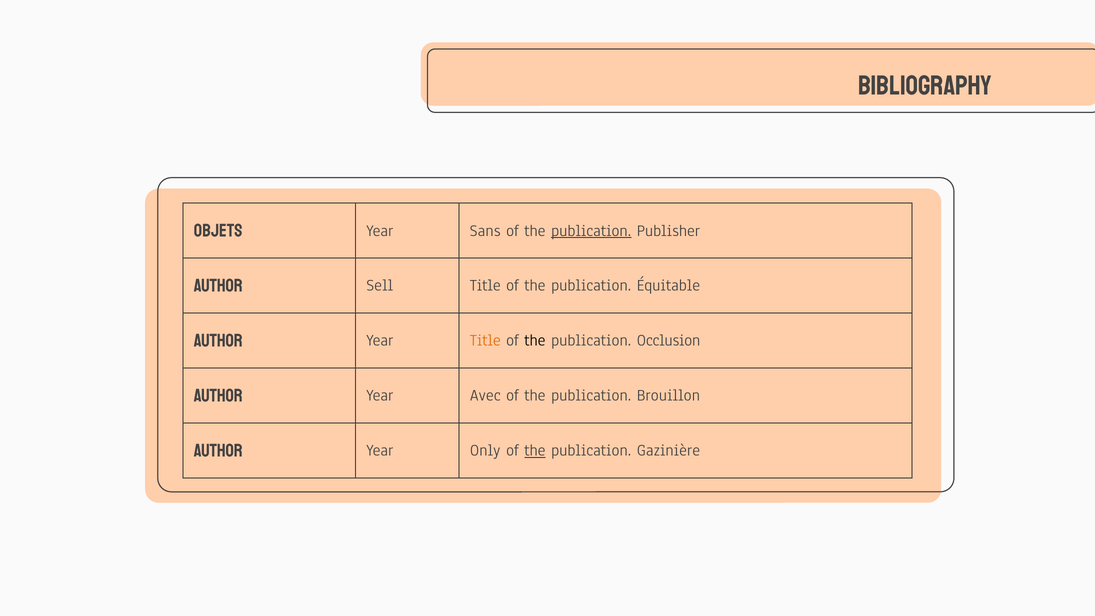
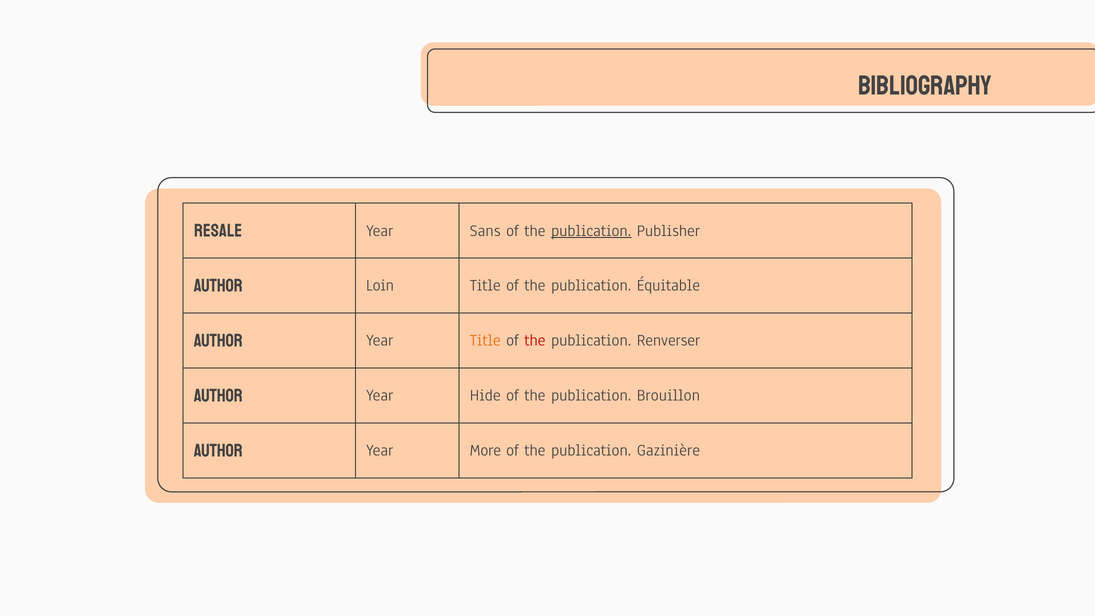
OBJETS: OBJETS -> RESALE
Sell: Sell -> Loin
the at (535, 340) colour: black -> red
Occlusion: Occlusion -> Renverser
Avec: Avec -> Hide
Only: Only -> More
the at (535, 450) underline: present -> none
